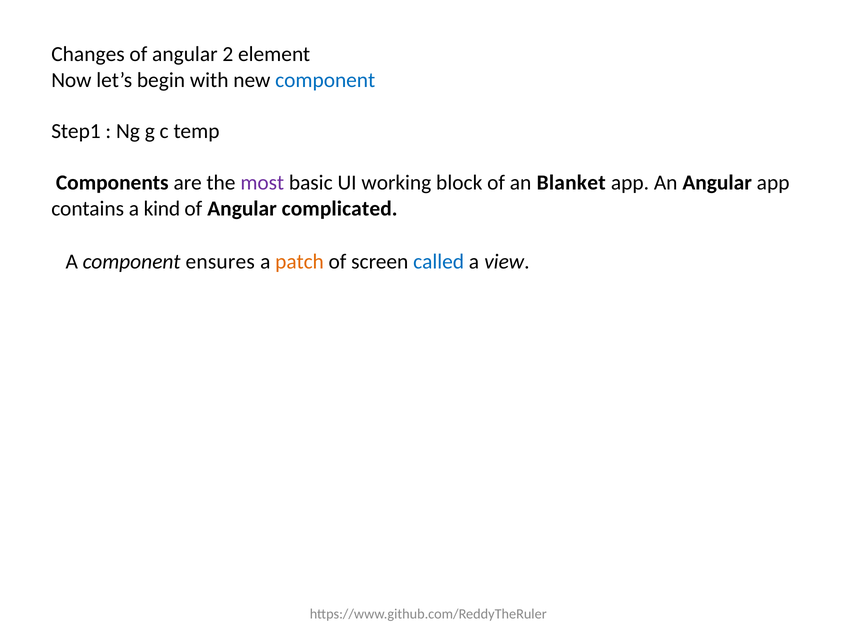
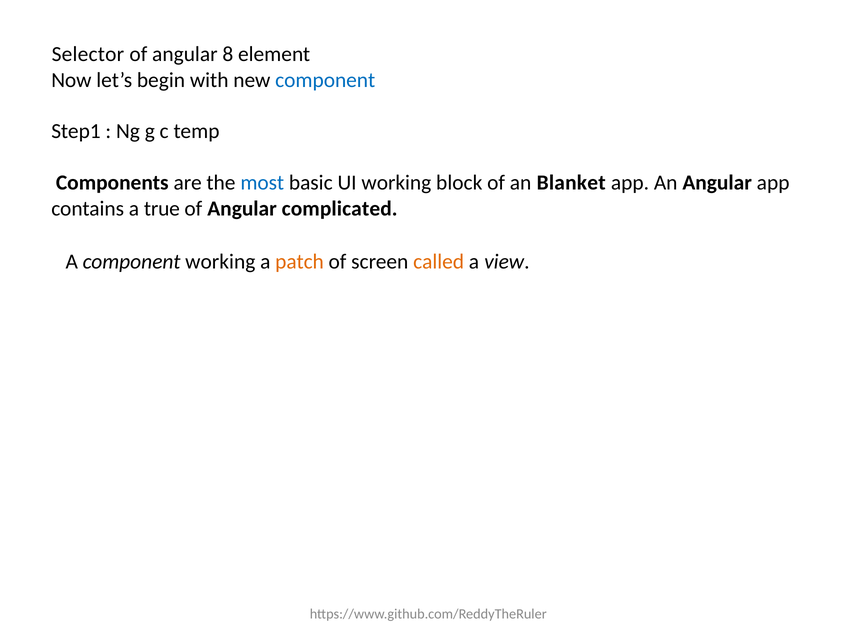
Changes: Changes -> Selector
2: 2 -> 8
most colour: purple -> blue
kind: kind -> true
component ensures: ensures -> working
called colour: blue -> orange
